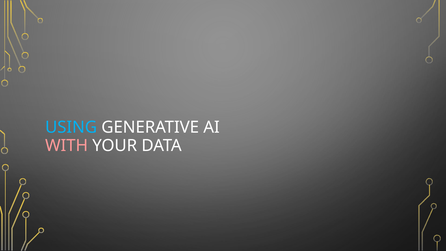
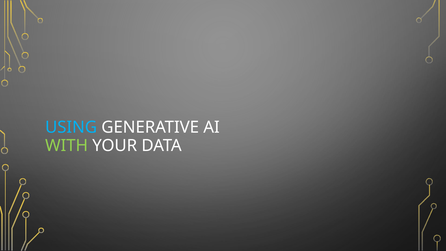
WITH colour: pink -> light green
